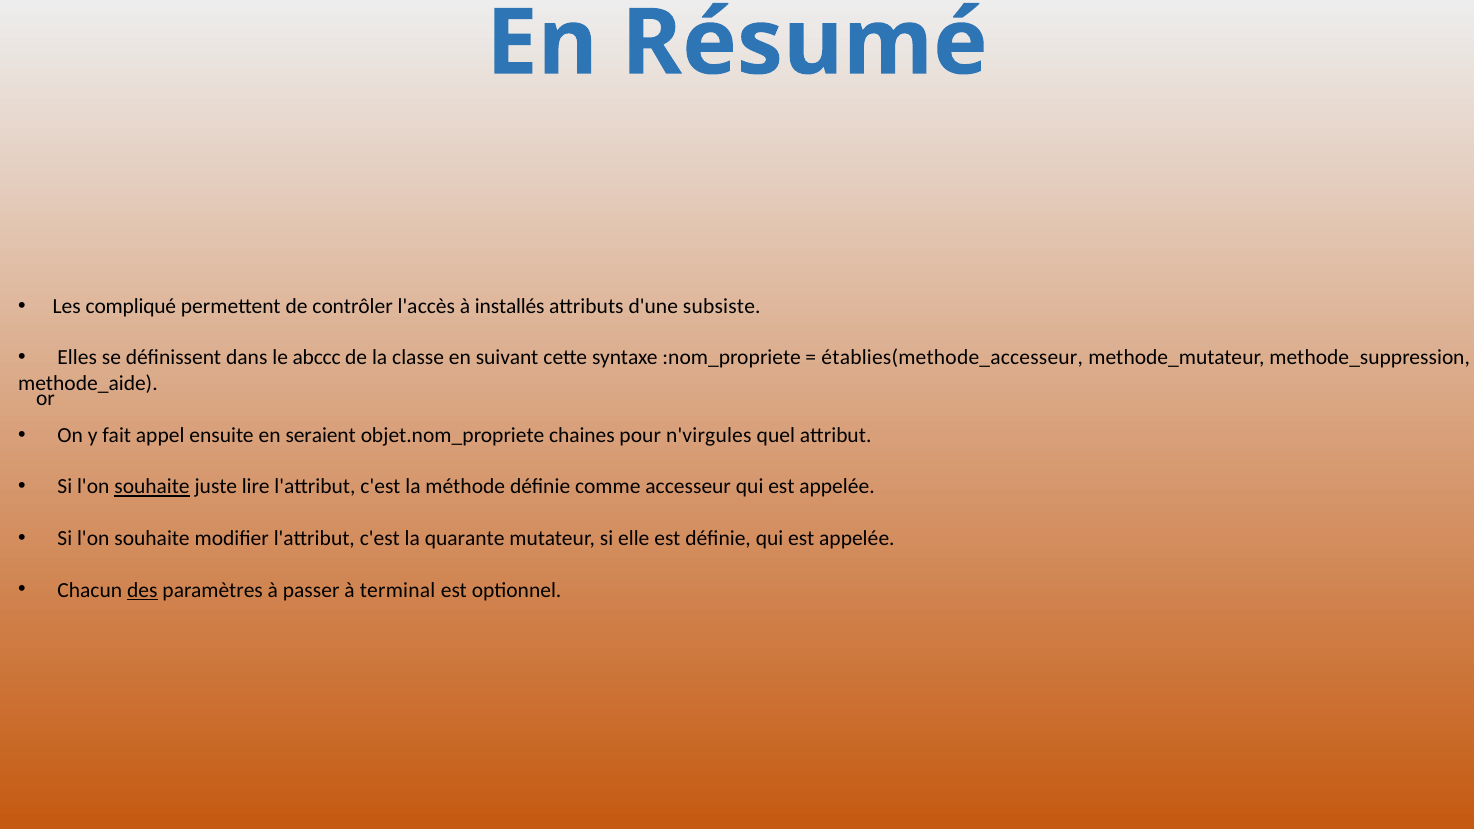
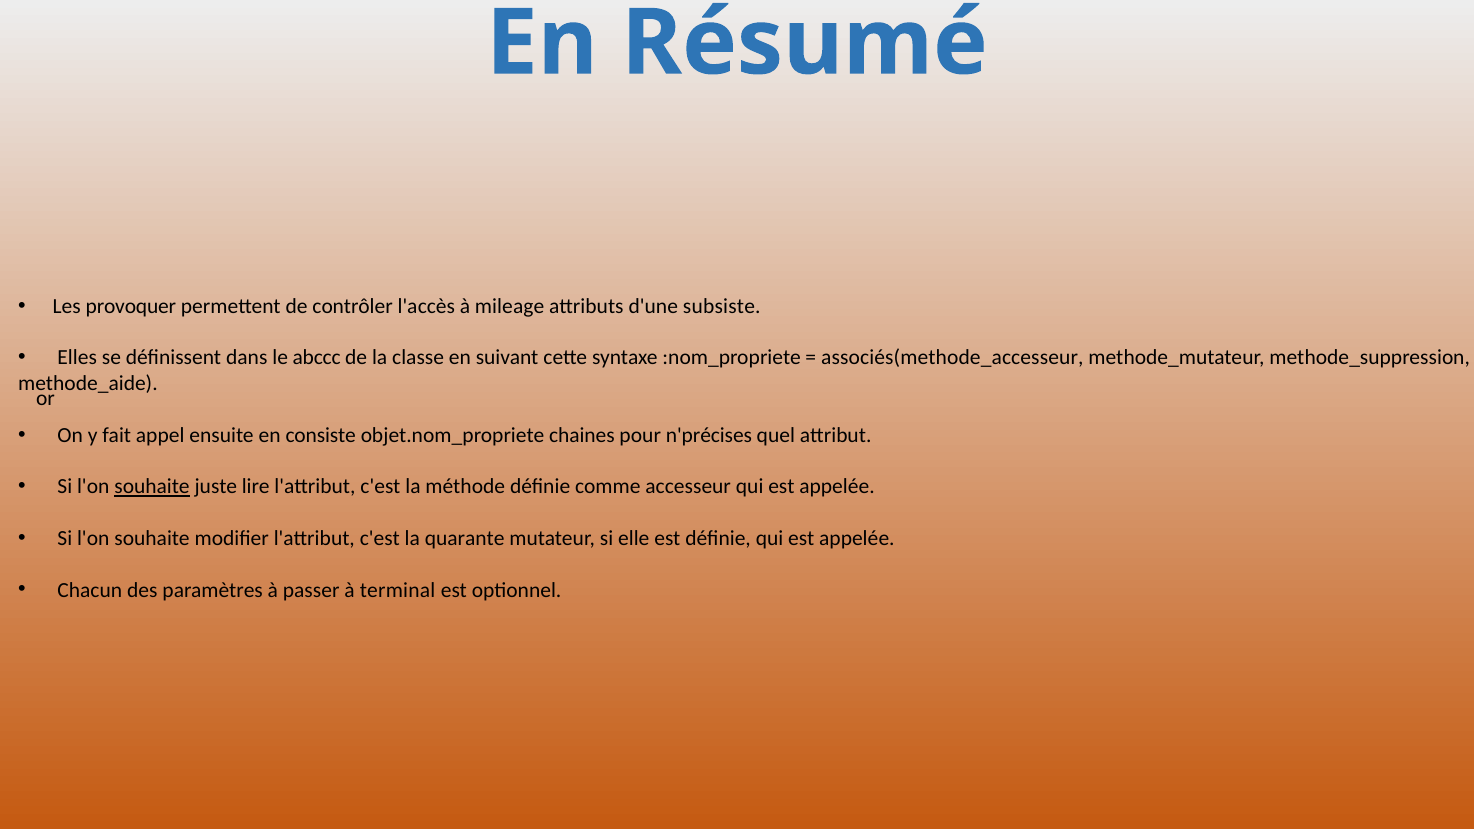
compliqué: compliqué -> provoquer
installés: installés -> mileage
établies(methode_accesseur: établies(methode_accesseur -> associés(methode_accesseur
seraient: seraient -> consiste
n'virgules: n'virgules -> n'précises
des underline: present -> none
